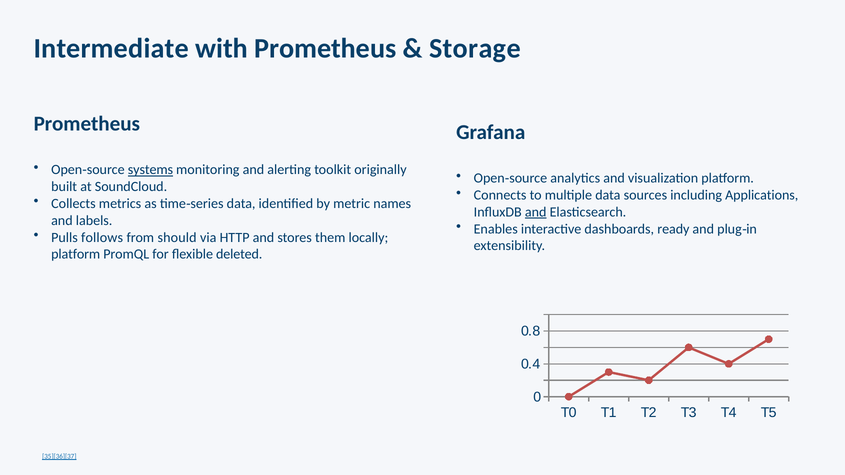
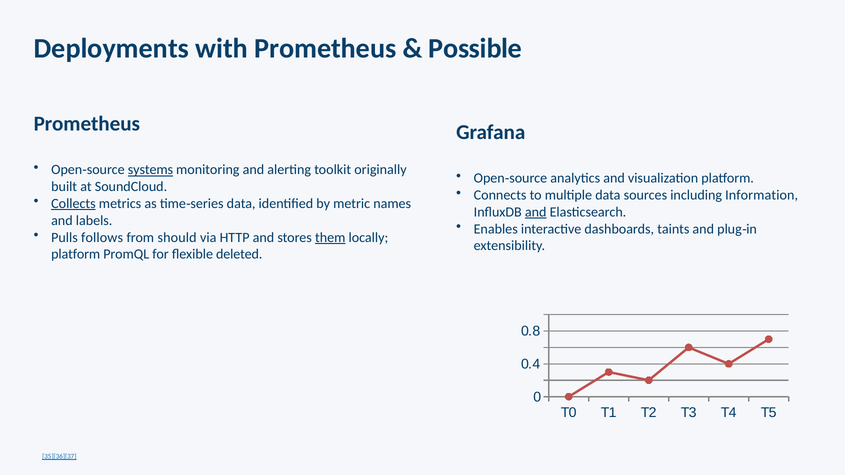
Intermediate: Intermediate -> Deployments
Storage: Storage -> Possible
Applications: Applications -> Information
Collects underline: none -> present
ready: ready -> taints
them underline: none -> present
